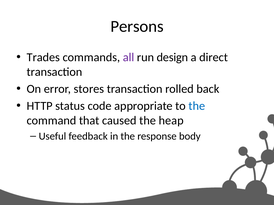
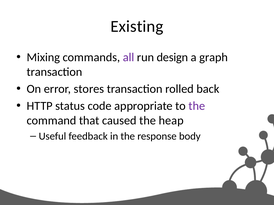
Persons: Persons -> Existing
Trades: Trades -> Mixing
direct: direct -> graph
the at (197, 106) colour: blue -> purple
